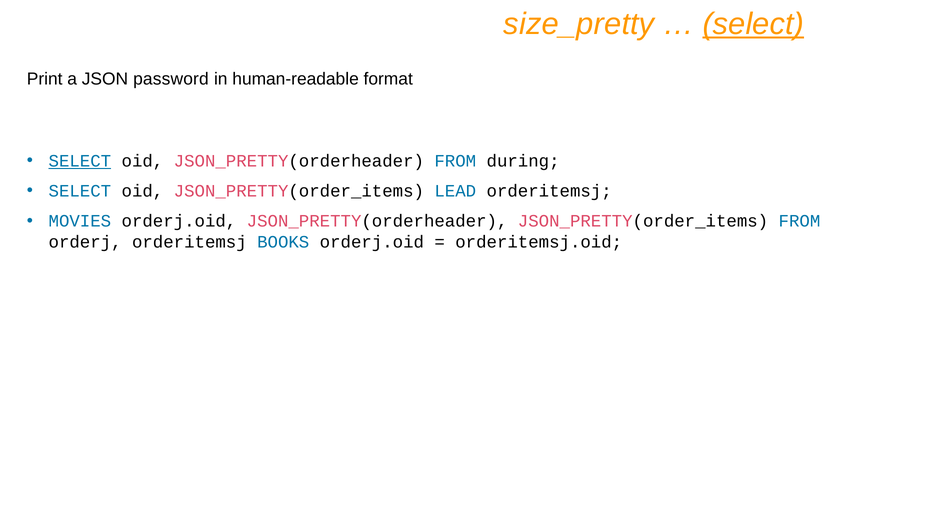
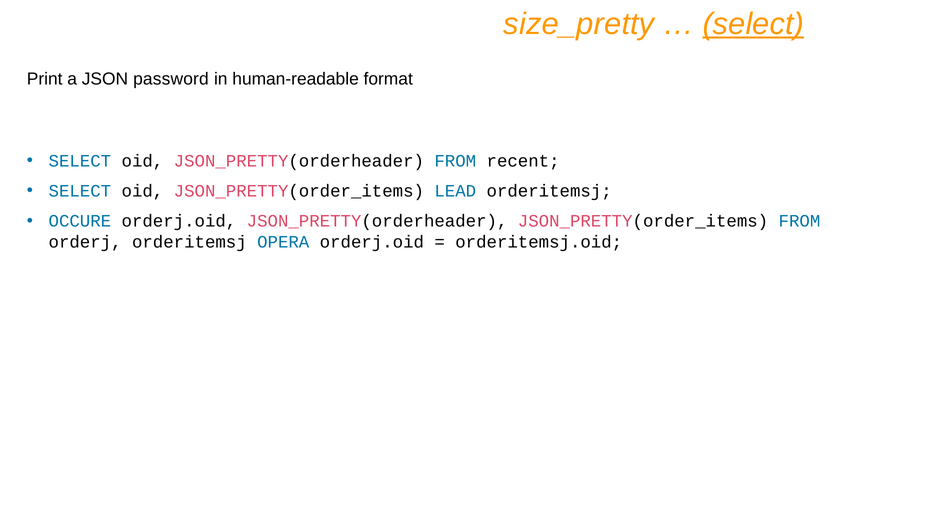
SELECT at (80, 161) underline: present -> none
during: during -> recent
MOVIES: MOVIES -> OCCURE
BOOKS: BOOKS -> OPERA
